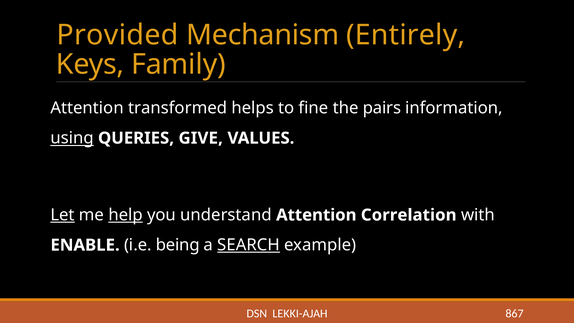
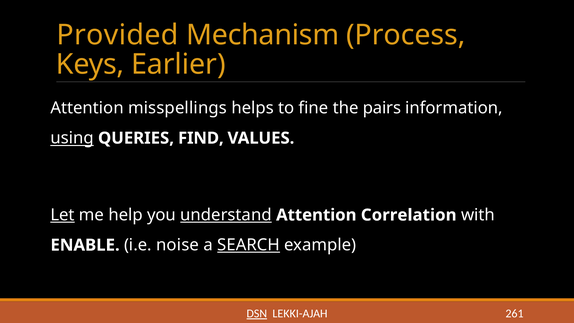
Entirely: Entirely -> Process
Family: Family -> Earlier
transformed: transformed -> misspellings
GIVE: GIVE -> FIND
help underline: present -> none
understand underline: none -> present
being: being -> noise
DSN underline: none -> present
867: 867 -> 261
